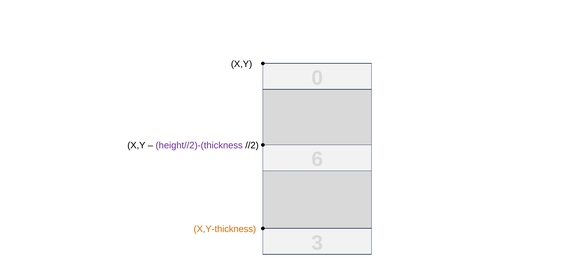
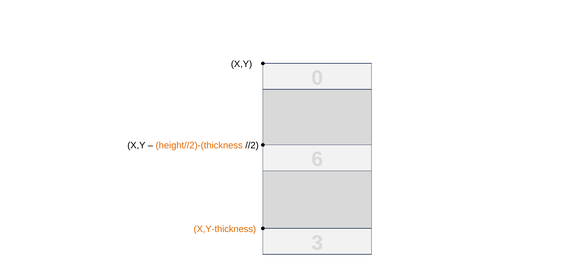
height//2)-(thickness colour: purple -> orange
